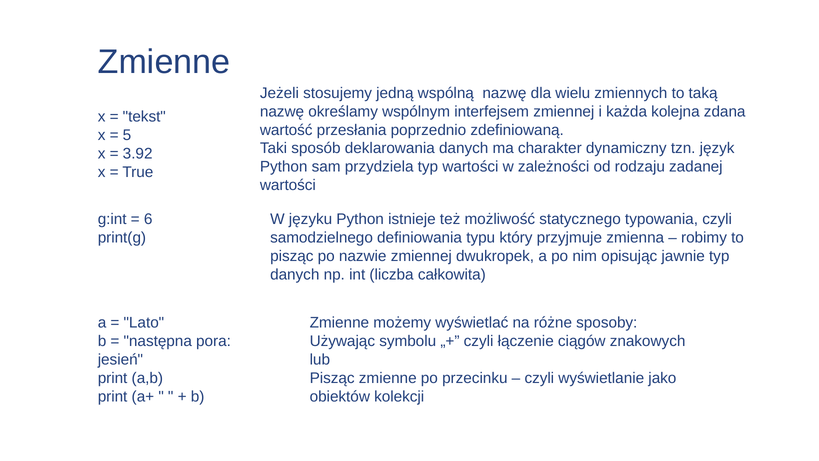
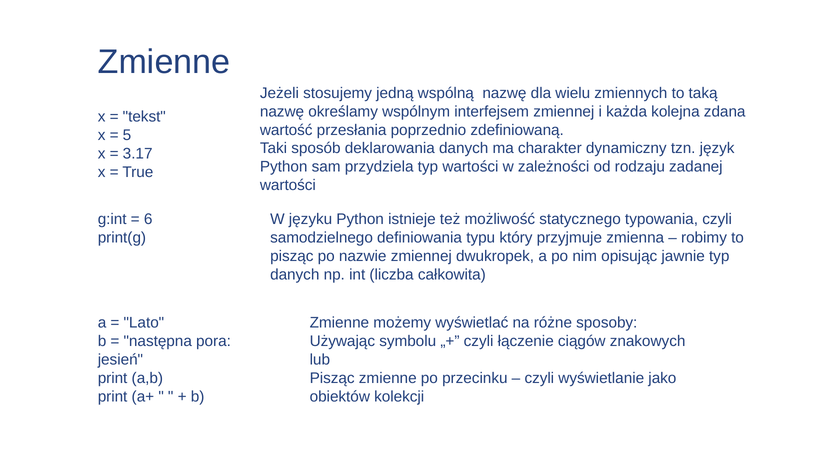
3.92: 3.92 -> 3.17
